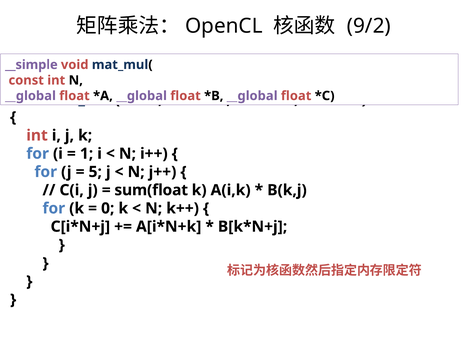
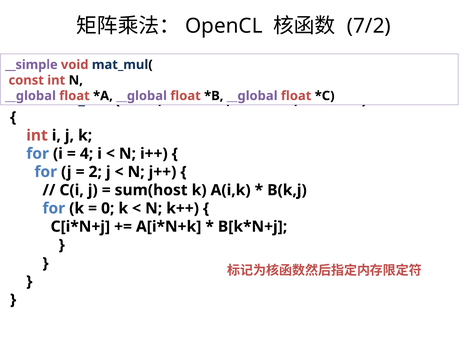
9/2: 9/2 -> 7/2
1: 1 -> 4
5: 5 -> 2
sum(float: sum(float -> sum(host
